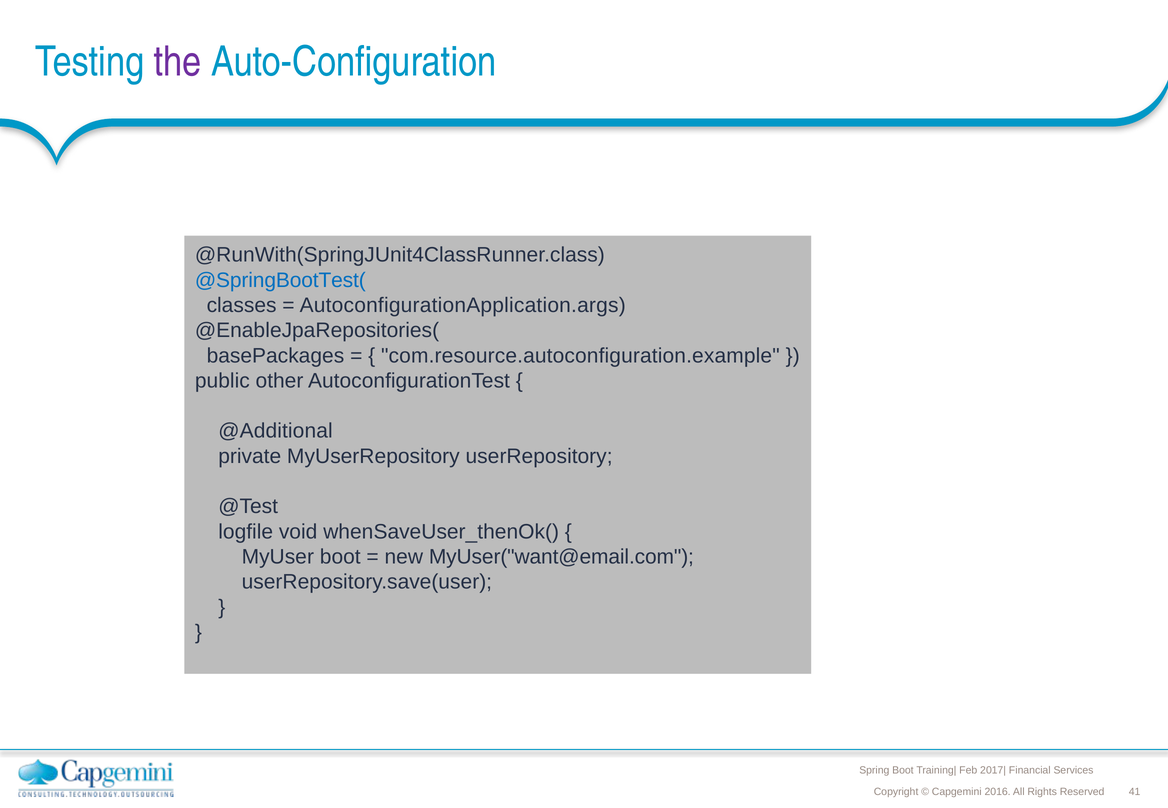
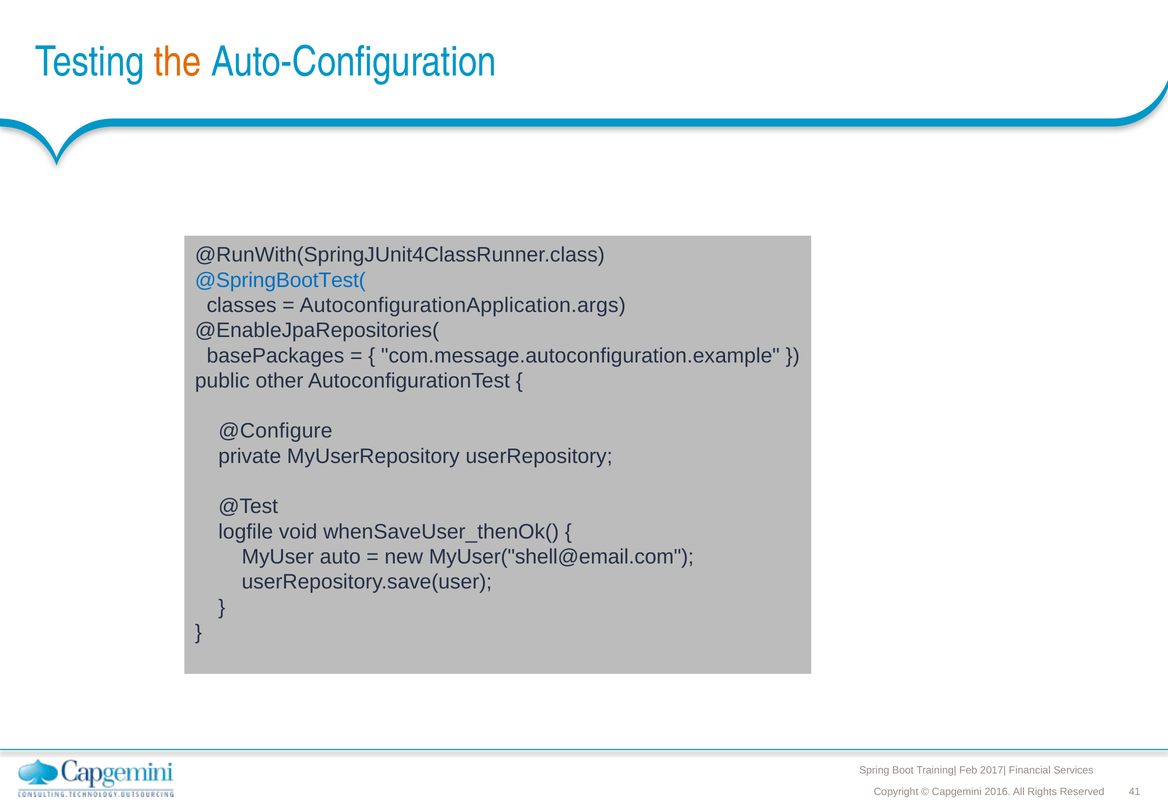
the colour: purple -> orange
com.resource.autoconfiguration.example: com.resource.autoconfiguration.example -> com.message.autoconfiguration.example
@Additional: @Additional -> @Configure
MyUser boot: boot -> auto
MyUser("want@email.com: MyUser("want@email.com -> MyUser("shell@email.com
